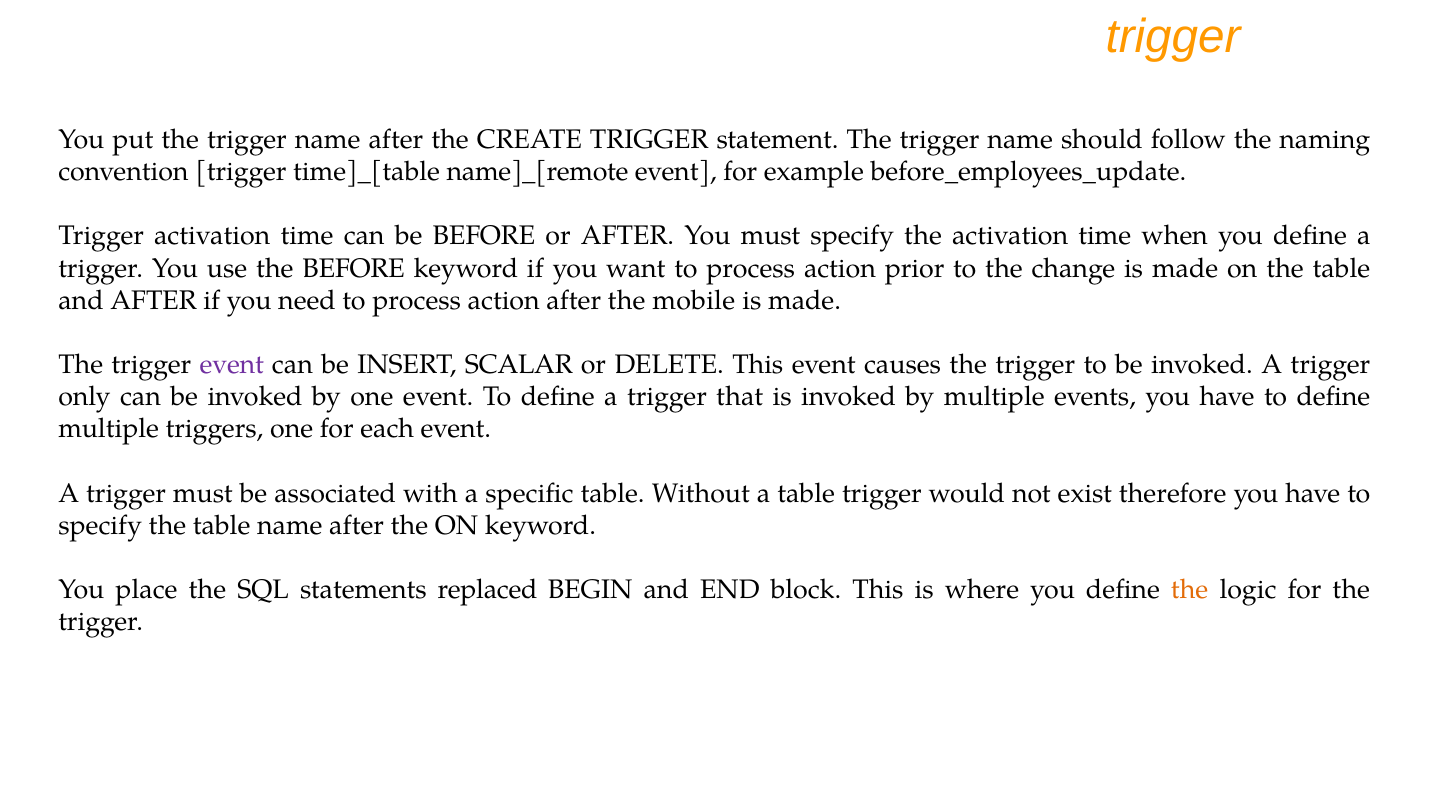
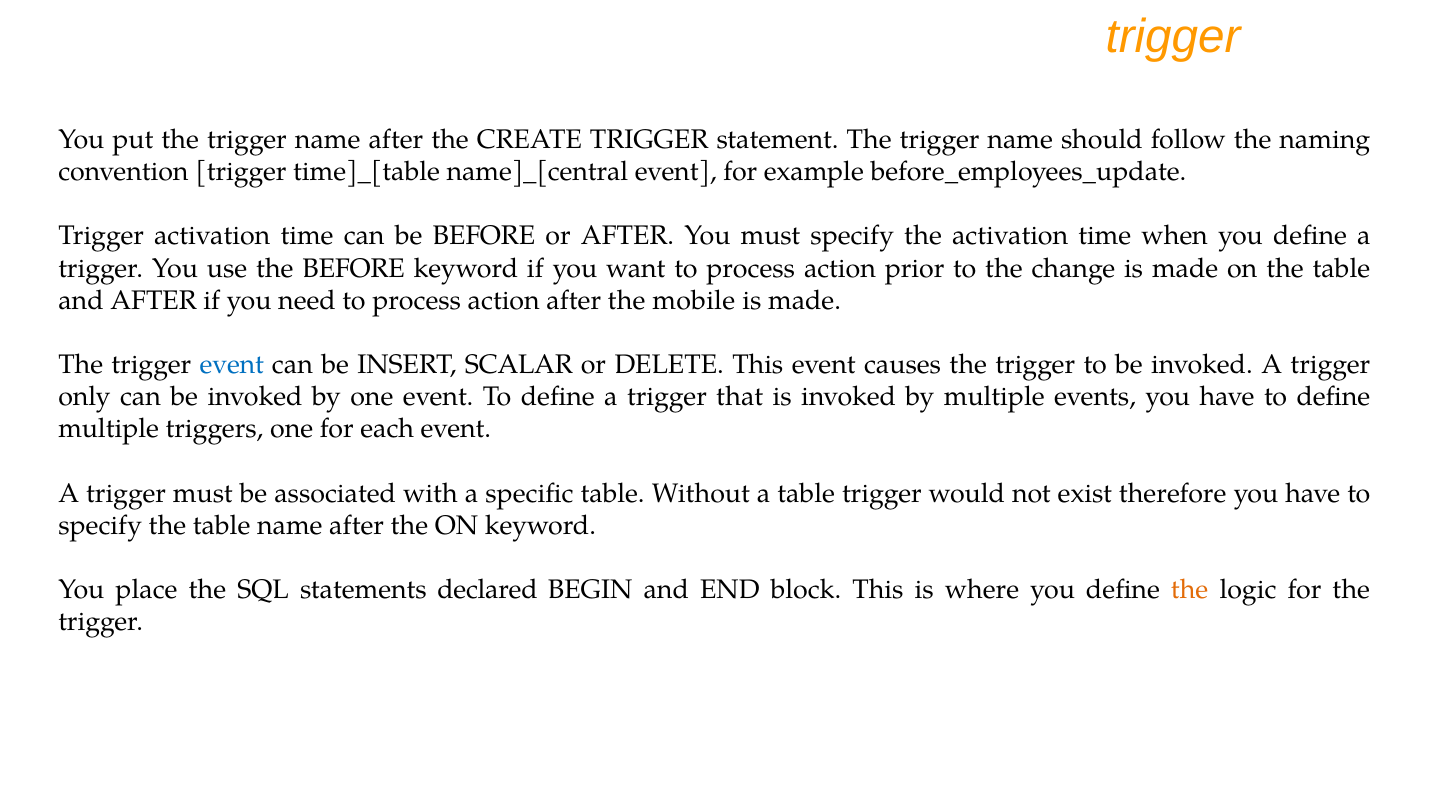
name]_[remote: name]_[remote -> name]_[central
event at (232, 365) colour: purple -> blue
replaced: replaced -> declared
